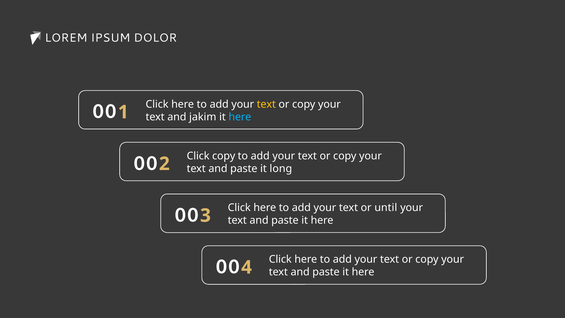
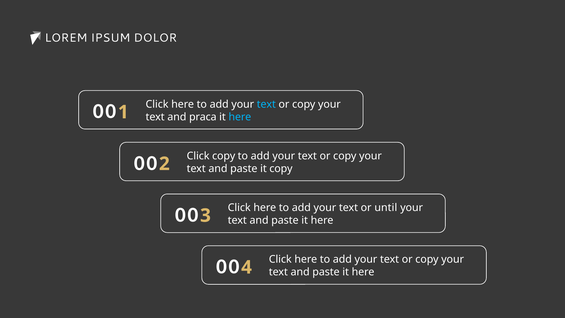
text at (266, 104) colour: yellow -> light blue
jakim: jakim -> praca
it long: long -> copy
